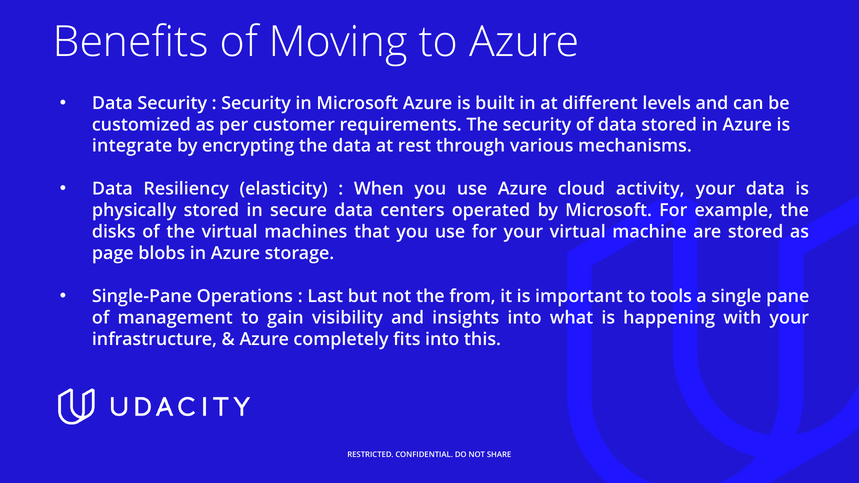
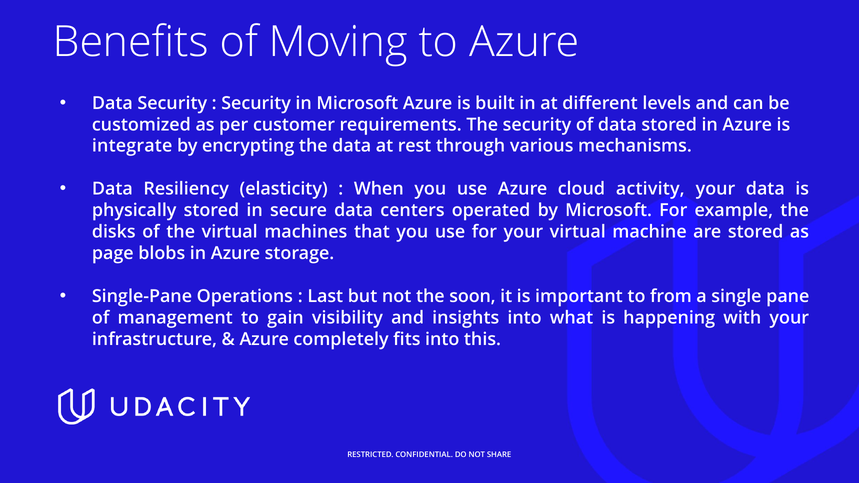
from: from -> soon
tools: tools -> from
